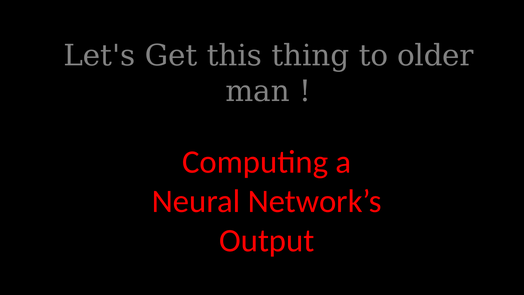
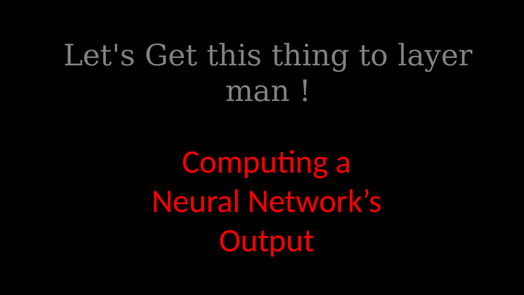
older: older -> layer
